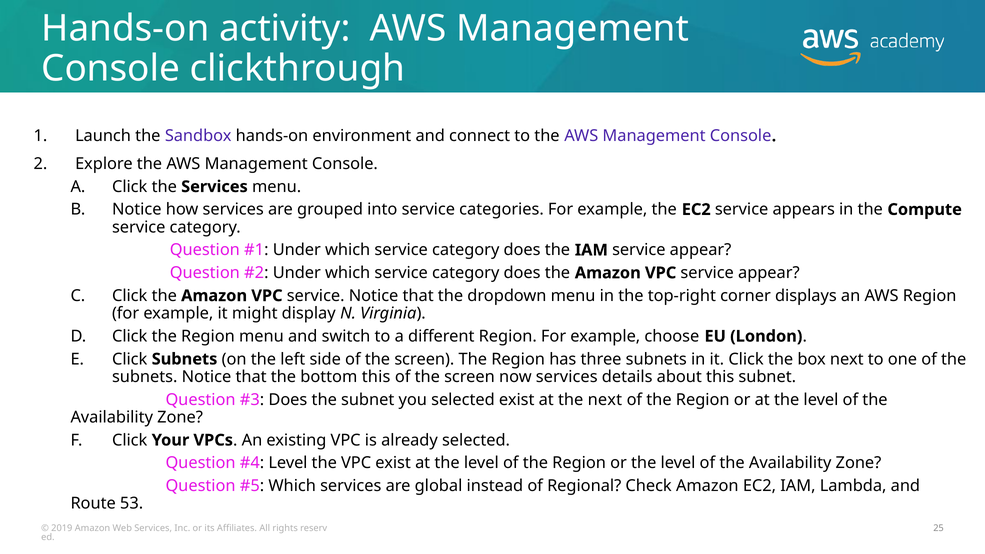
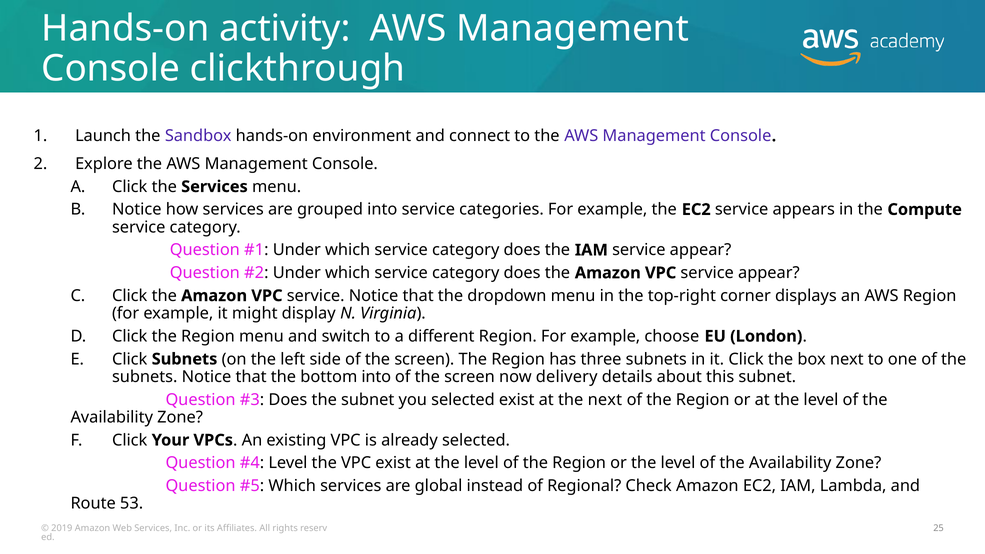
bottom this: this -> into
now services: services -> delivery
